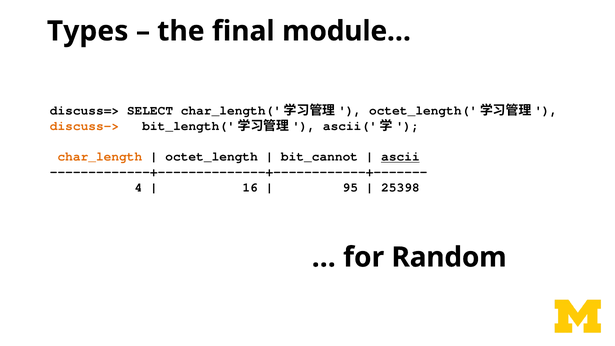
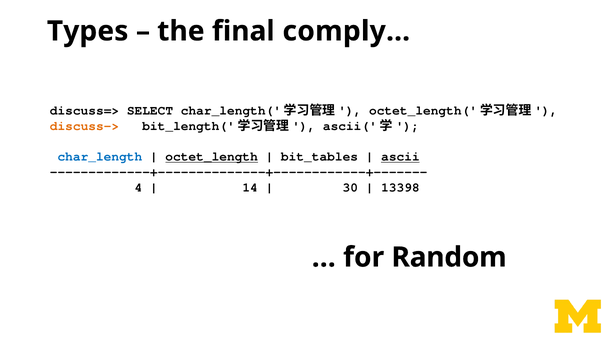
module…: module… -> comply…
char_length colour: orange -> blue
octet_length underline: none -> present
bit_cannot: bit_cannot -> bit_tables
16: 16 -> 14
95: 95 -> 30
25398: 25398 -> 13398
